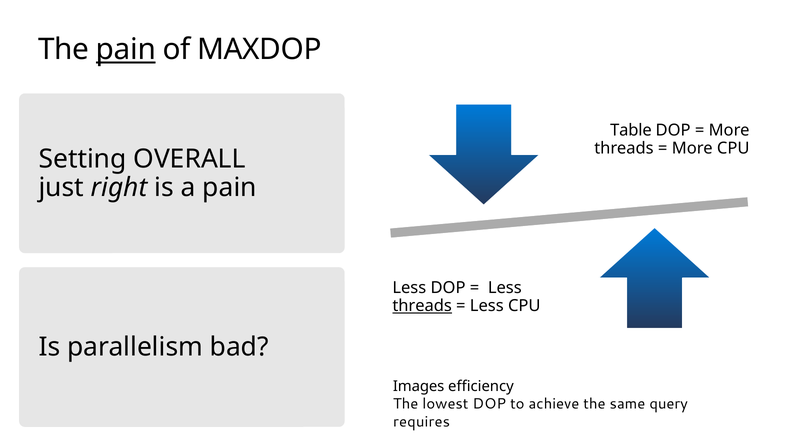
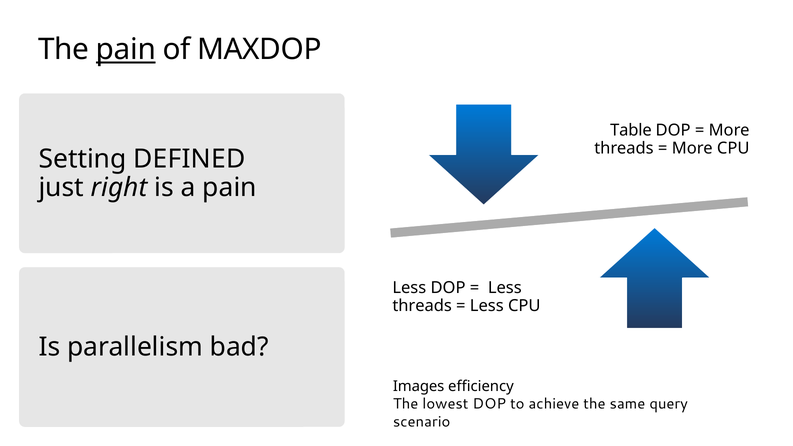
OVERALL: OVERALL -> DEFINED
threads at (422, 306) underline: present -> none
requires: requires -> scenario
